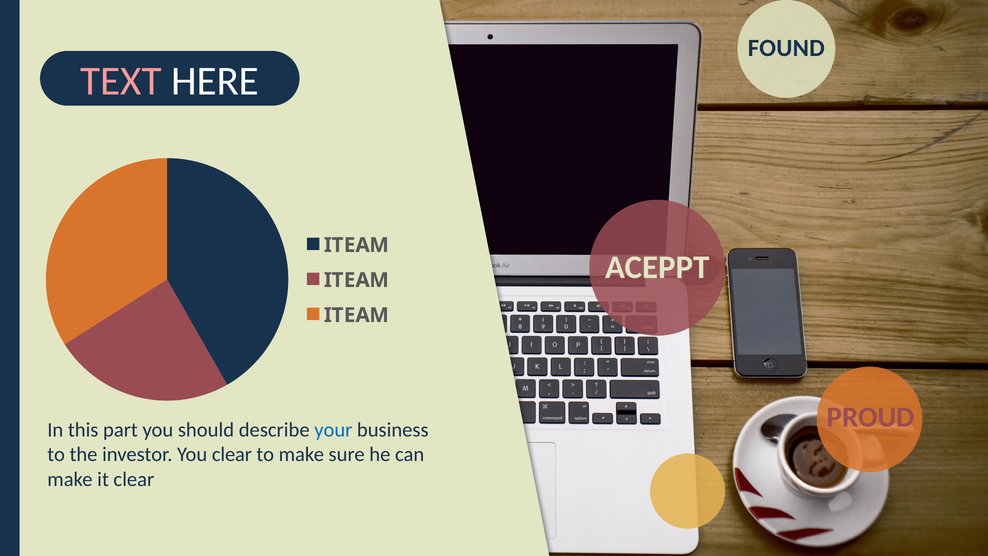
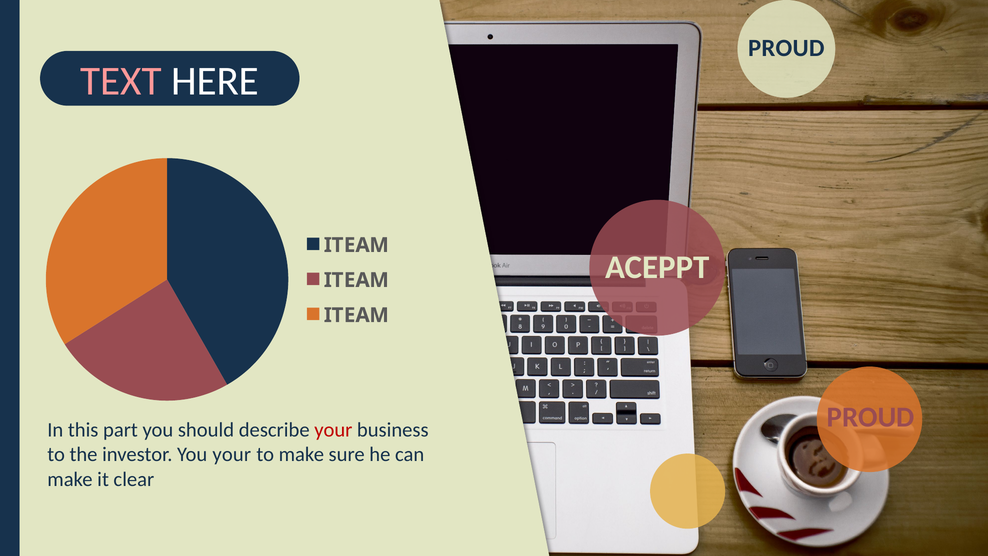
FOUND at (786, 48): FOUND -> PROUD
your at (333, 430) colour: blue -> red
You clear: clear -> your
